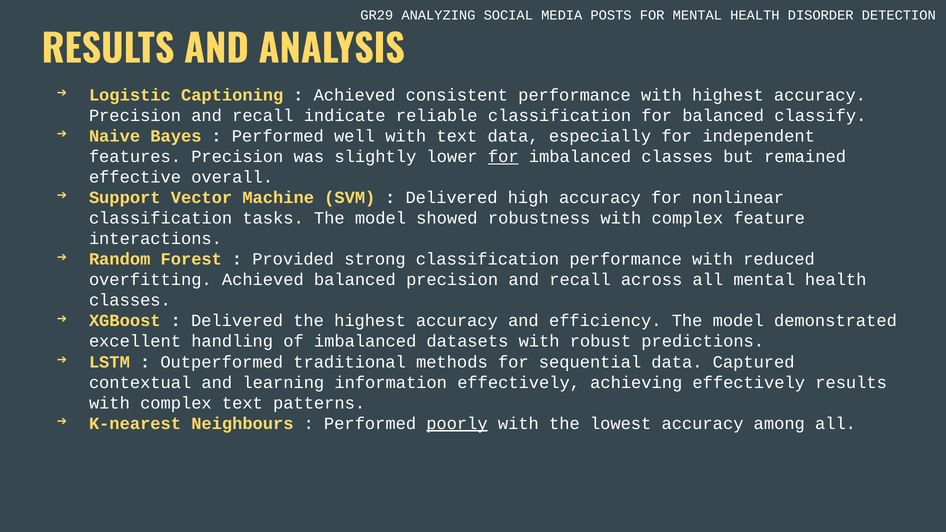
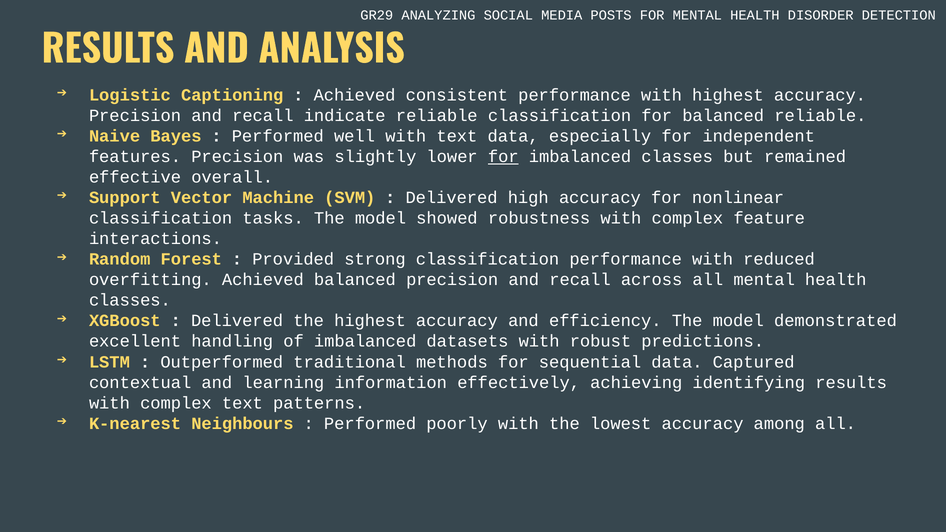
balanced classify: classify -> reliable
achieving effectively: effectively -> identifying
poorly underline: present -> none
